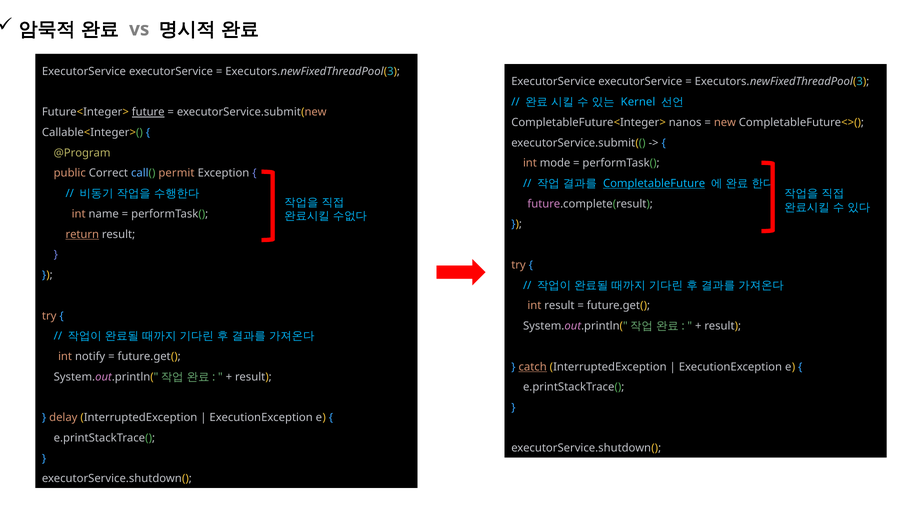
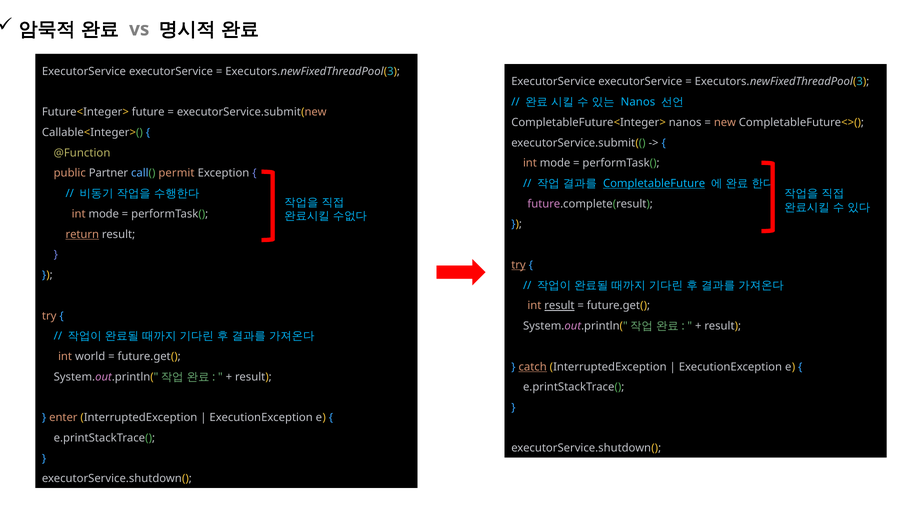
Kernel at (638, 102): Kernel -> Nanos
future underline: present -> none
@Program: @Program -> @Function
Correct: Correct -> Partner
name at (104, 214): name -> mode
try at (519, 265) underline: none -> present
result at (559, 306) underline: none -> present
notify: notify -> world
delay: delay -> enter
